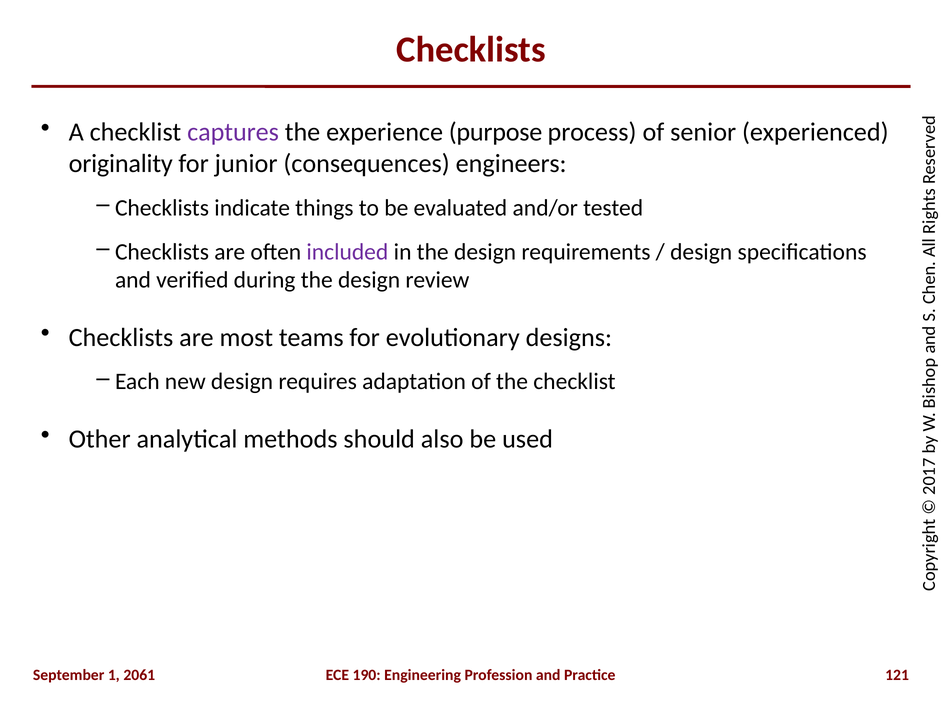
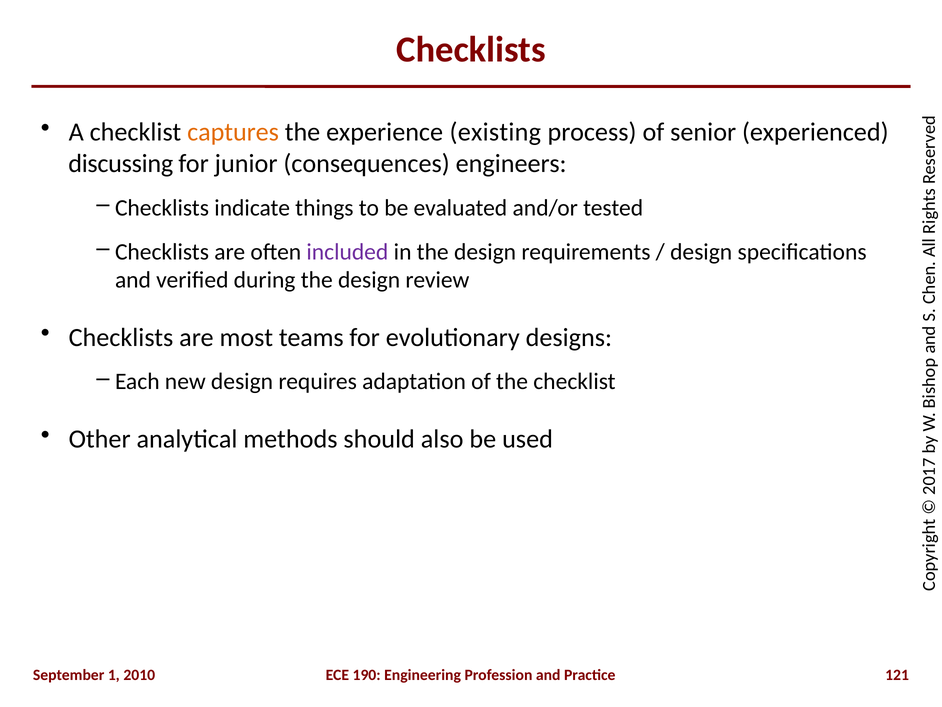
captures colour: purple -> orange
purpose: purpose -> existing
originality: originality -> discussing
2061: 2061 -> 2010
